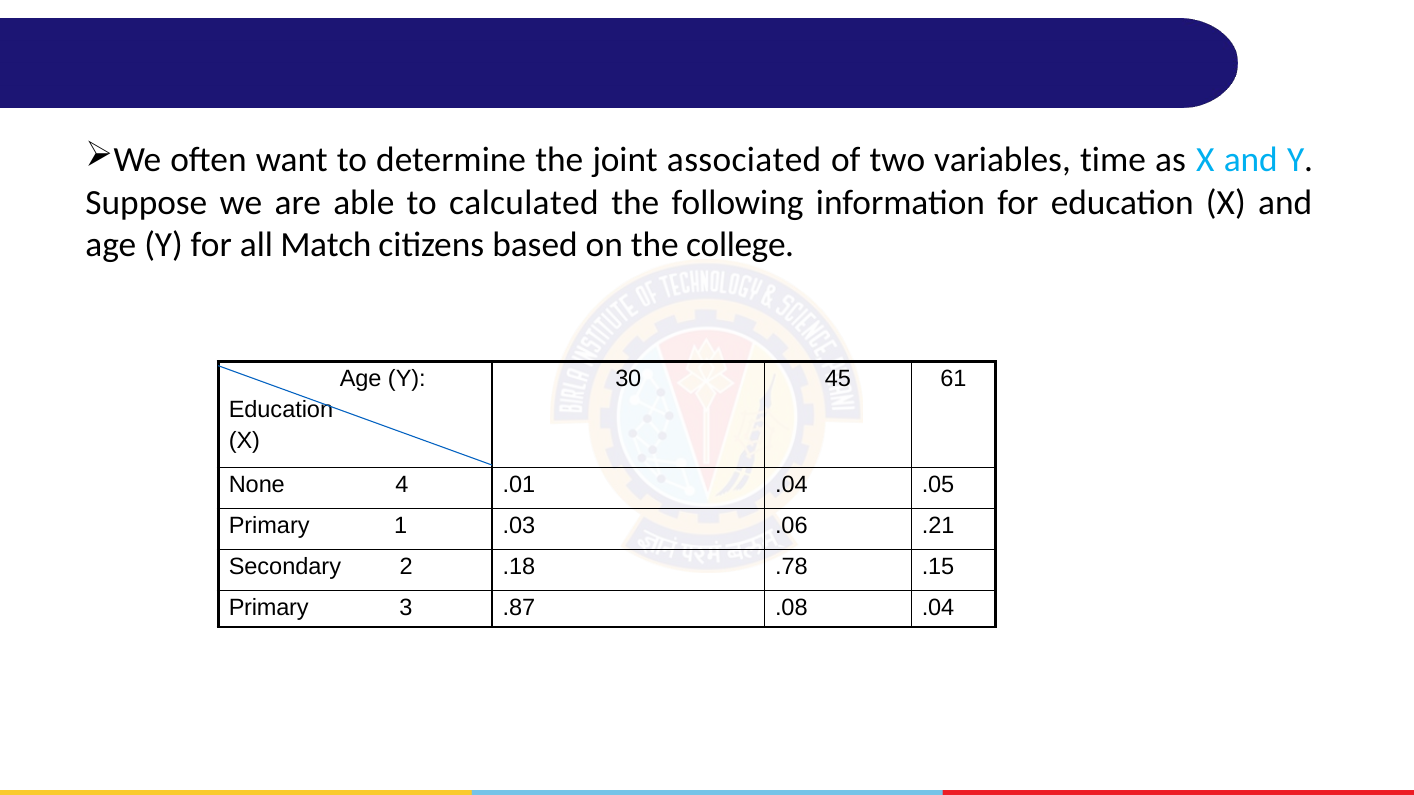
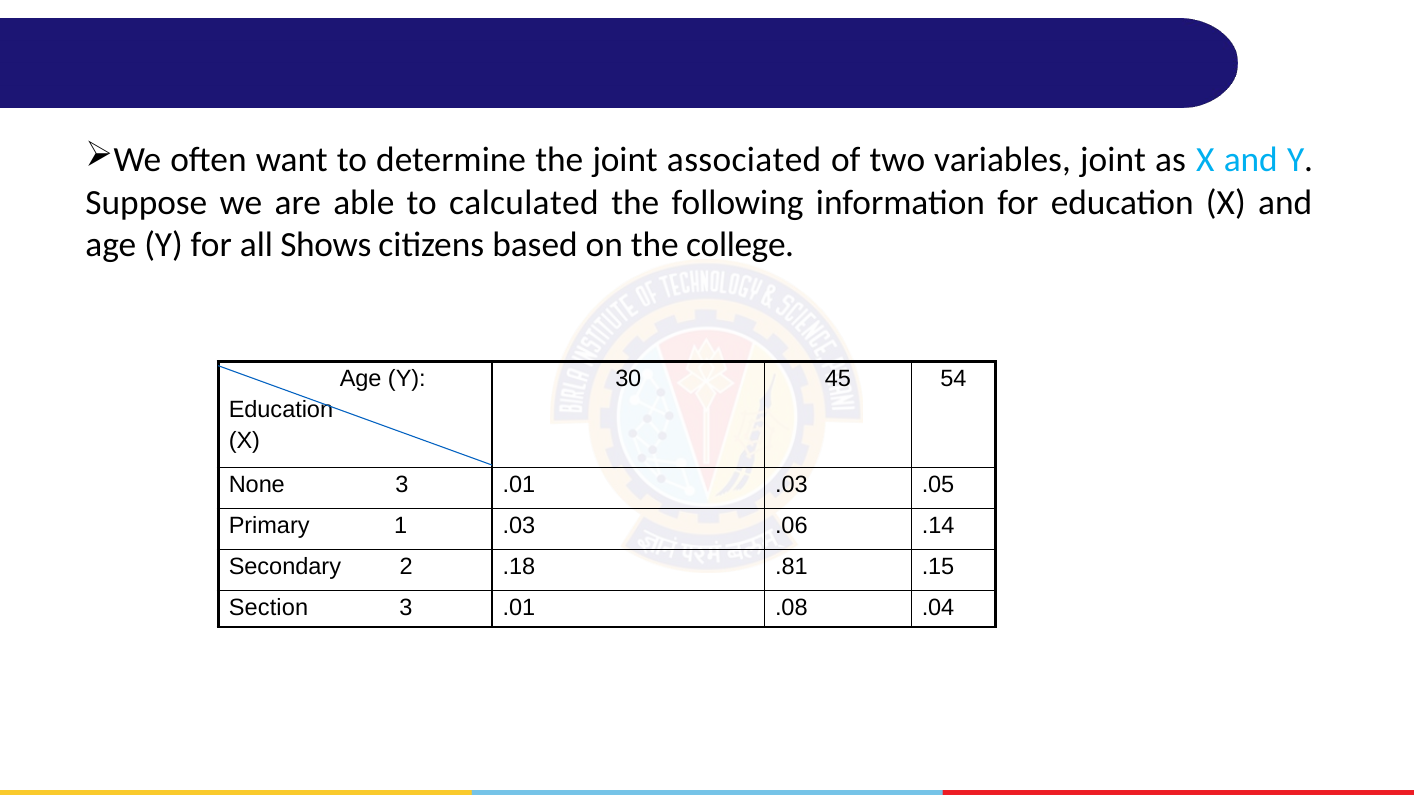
variables time: time -> joint
Match: Match -> Shows
61: 61 -> 54
None 4: 4 -> 3
.01 .04: .04 -> .03
.21: .21 -> .14
.78: .78 -> .81
Primary at (269, 608): Primary -> Section
.87 at (519, 608): .87 -> .01
